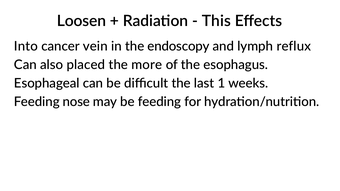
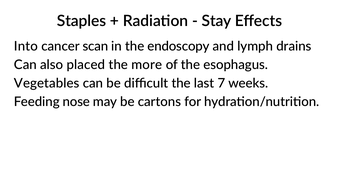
Loosen: Loosen -> Staples
This: This -> Stay
vein: vein -> scan
reflux: reflux -> drains
Esophageal: Esophageal -> Vegetables
1: 1 -> 7
be feeding: feeding -> cartons
